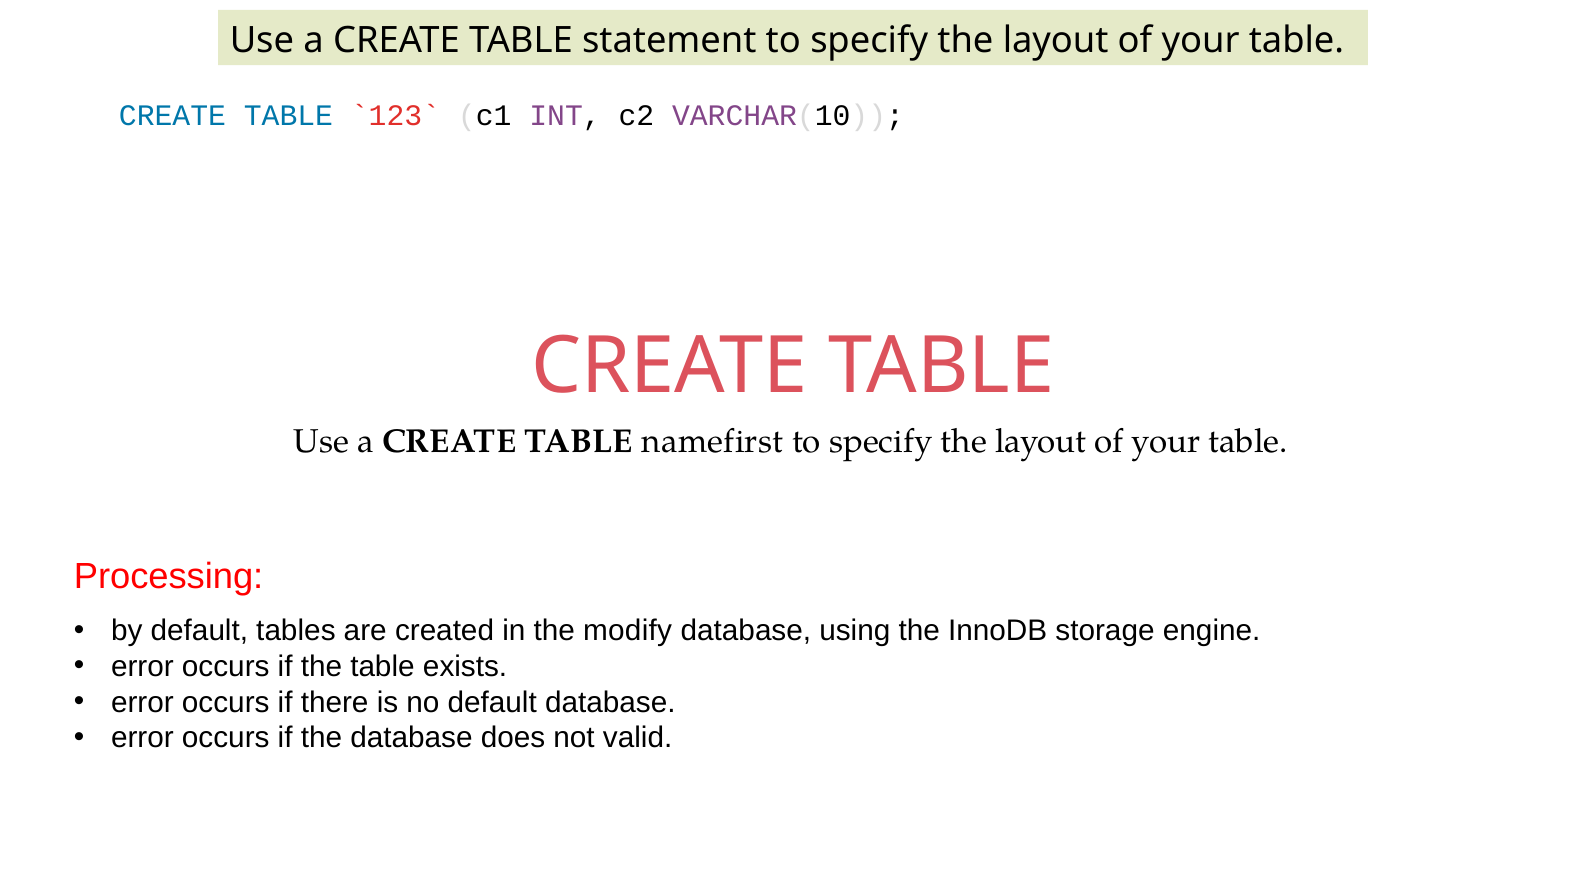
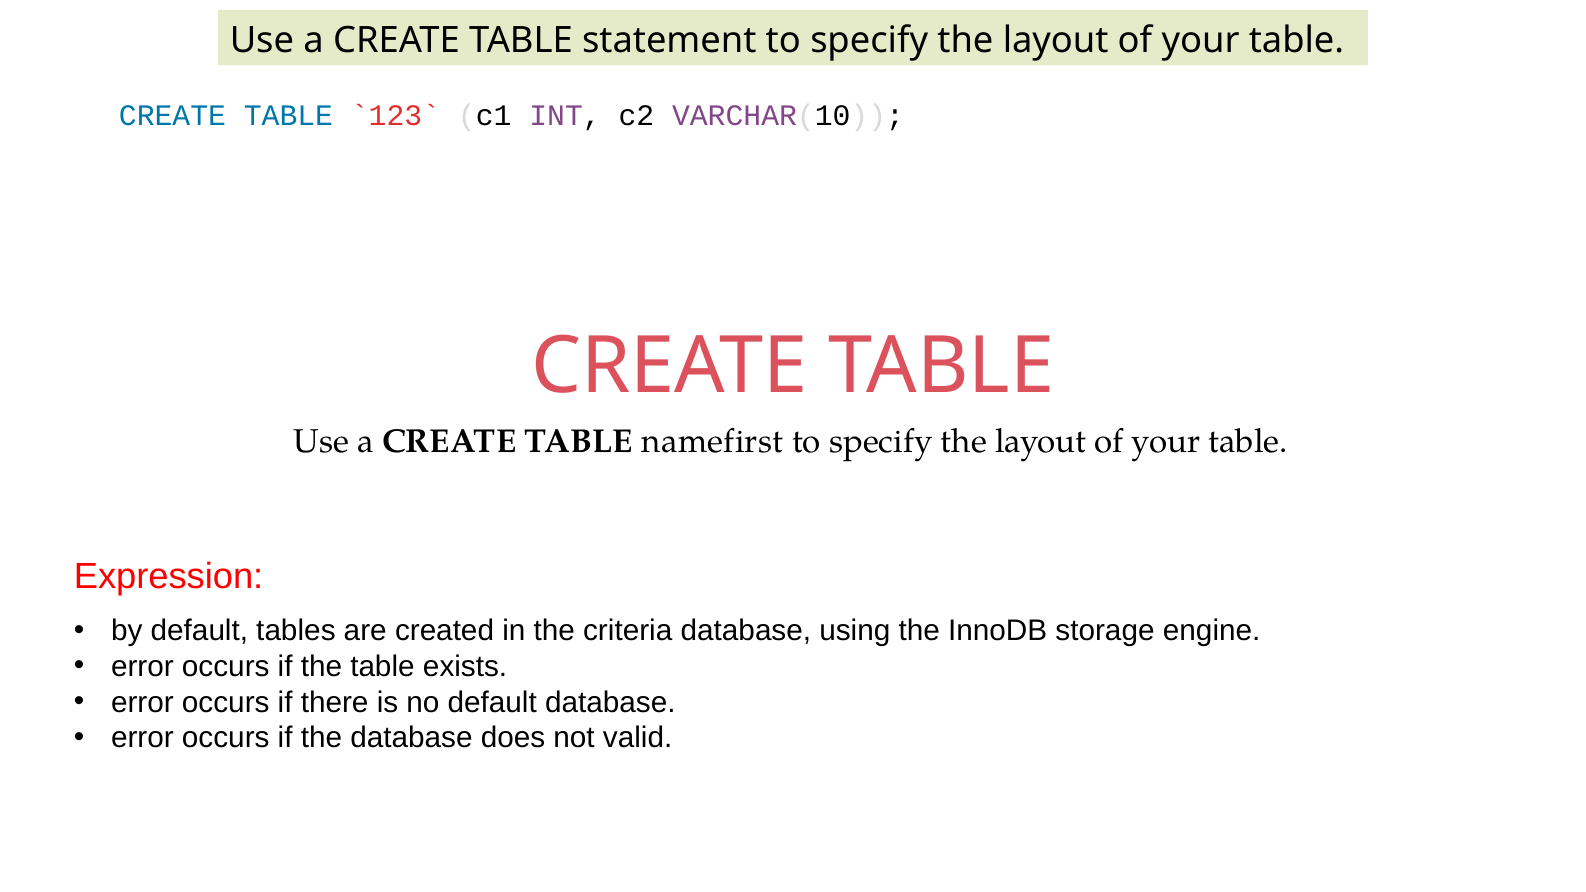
Processing: Processing -> Expression
modify: modify -> criteria
